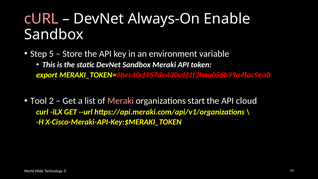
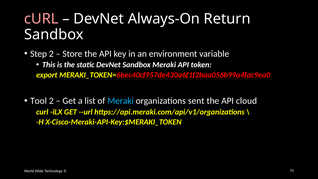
Enable: Enable -> Return
Step 5: 5 -> 2
Meraki at (121, 101) colour: pink -> light blue
start: start -> sent
